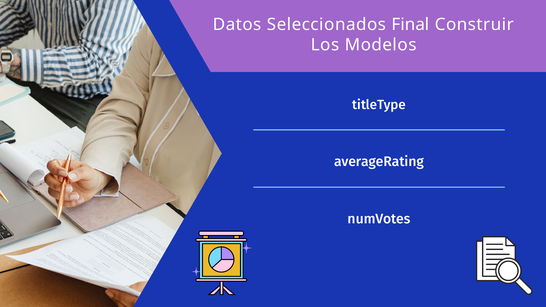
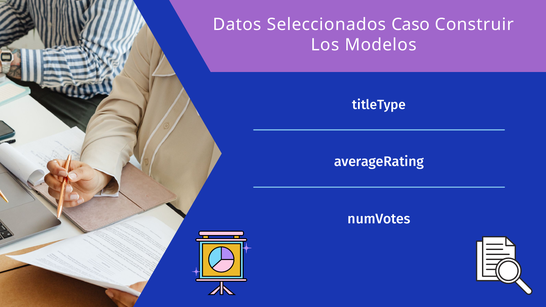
Final: Final -> Caso
